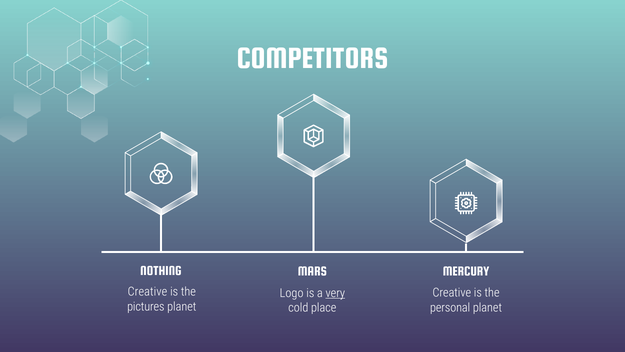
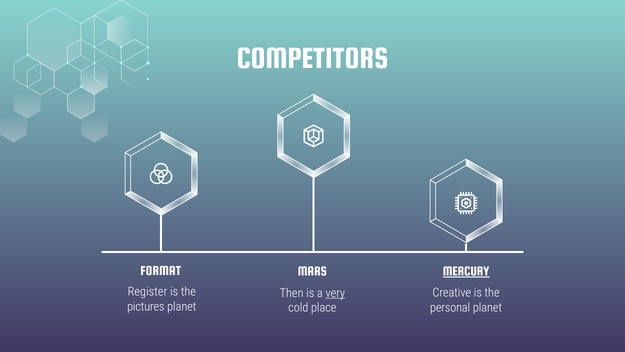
NOTHING: NOTHING -> FORMAT
MERCURY underline: none -> present
Creative at (147, 292): Creative -> Register
Logo: Logo -> Then
